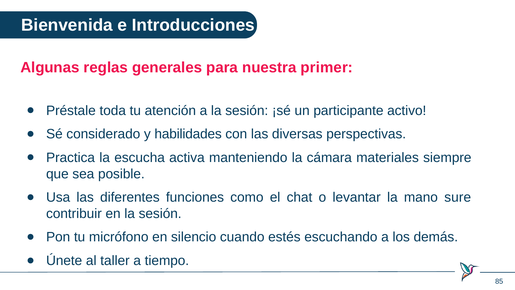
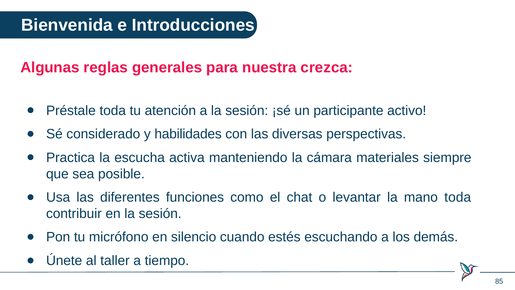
primer: primer -> crezca
mano sure: sure -> toda
